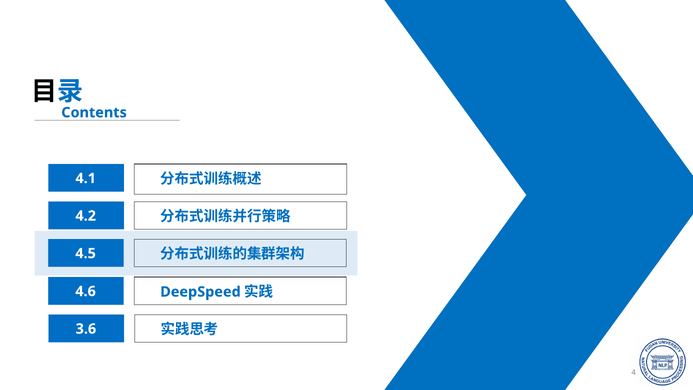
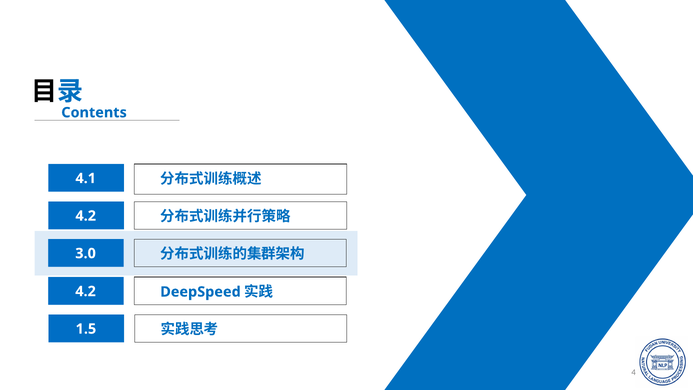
4.5: 4.5 -> 3.0
4.6 at (86, 291): 4.6 -> 4.2
3.6: 3.6 -> 1.5
